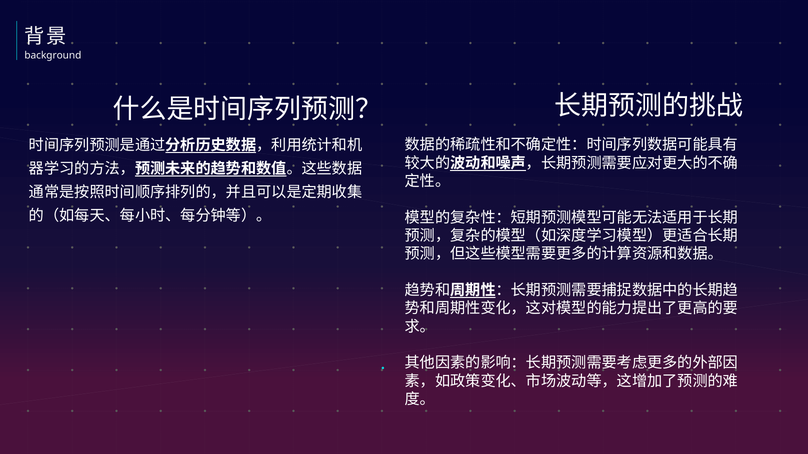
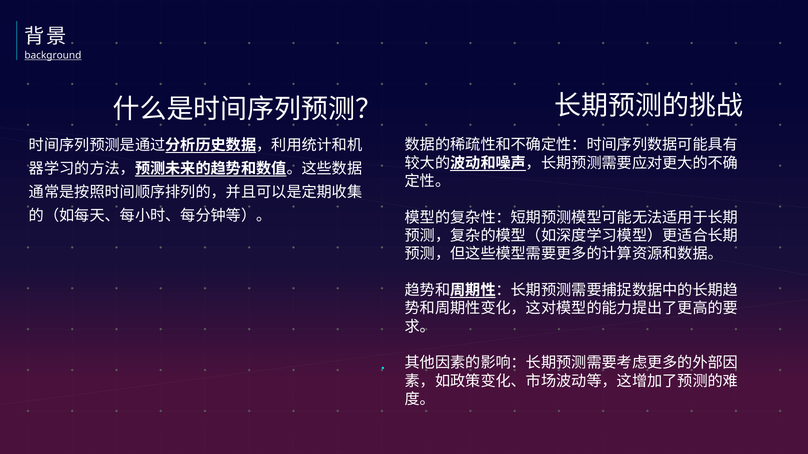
background underline: none -> present
